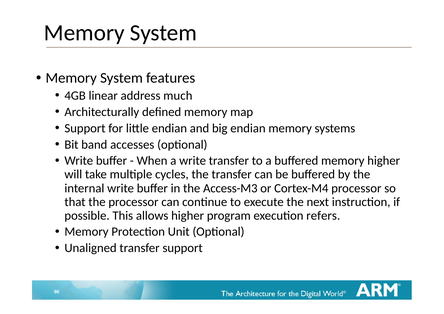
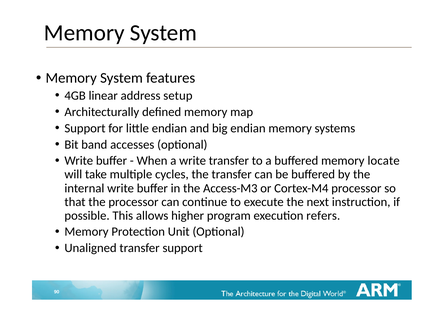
much: much -> setup
memory higher: higher -> locate
